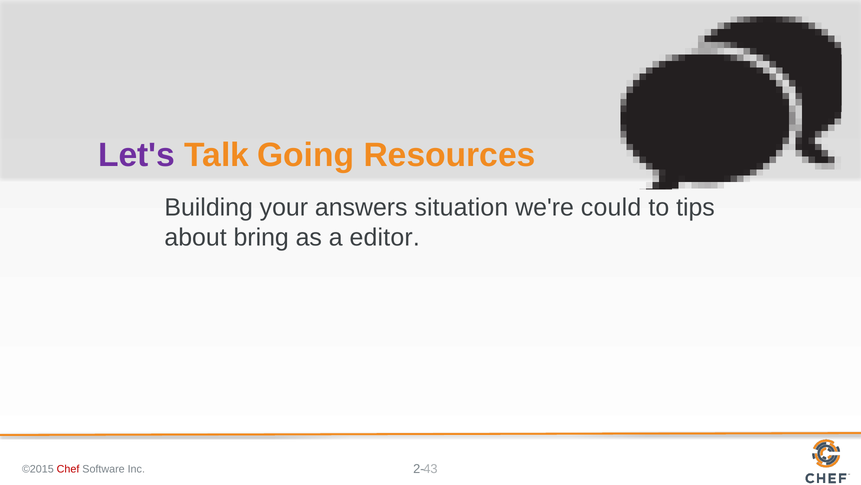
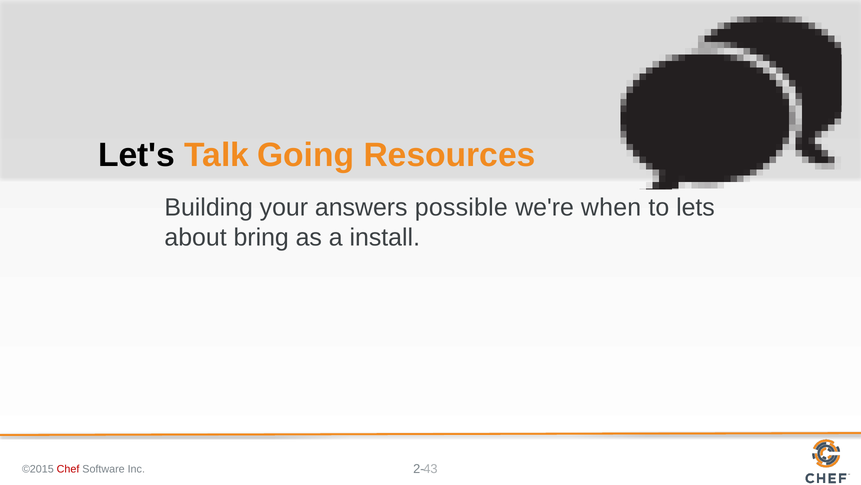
Let's colour: purple -> black
situation: situation -> possible
could: could -> when
tips: tips -> lets
editor: editor -> install
